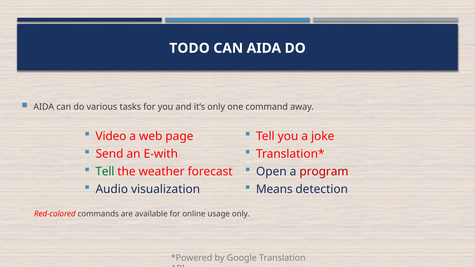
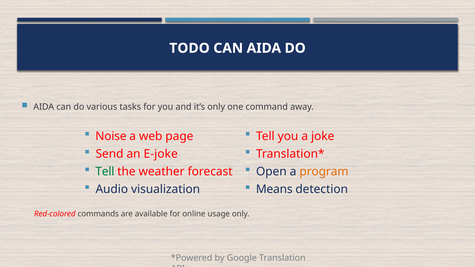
Video: Video -> Noise
E-with: E-with -> E-joke
program colour: red -> orange
